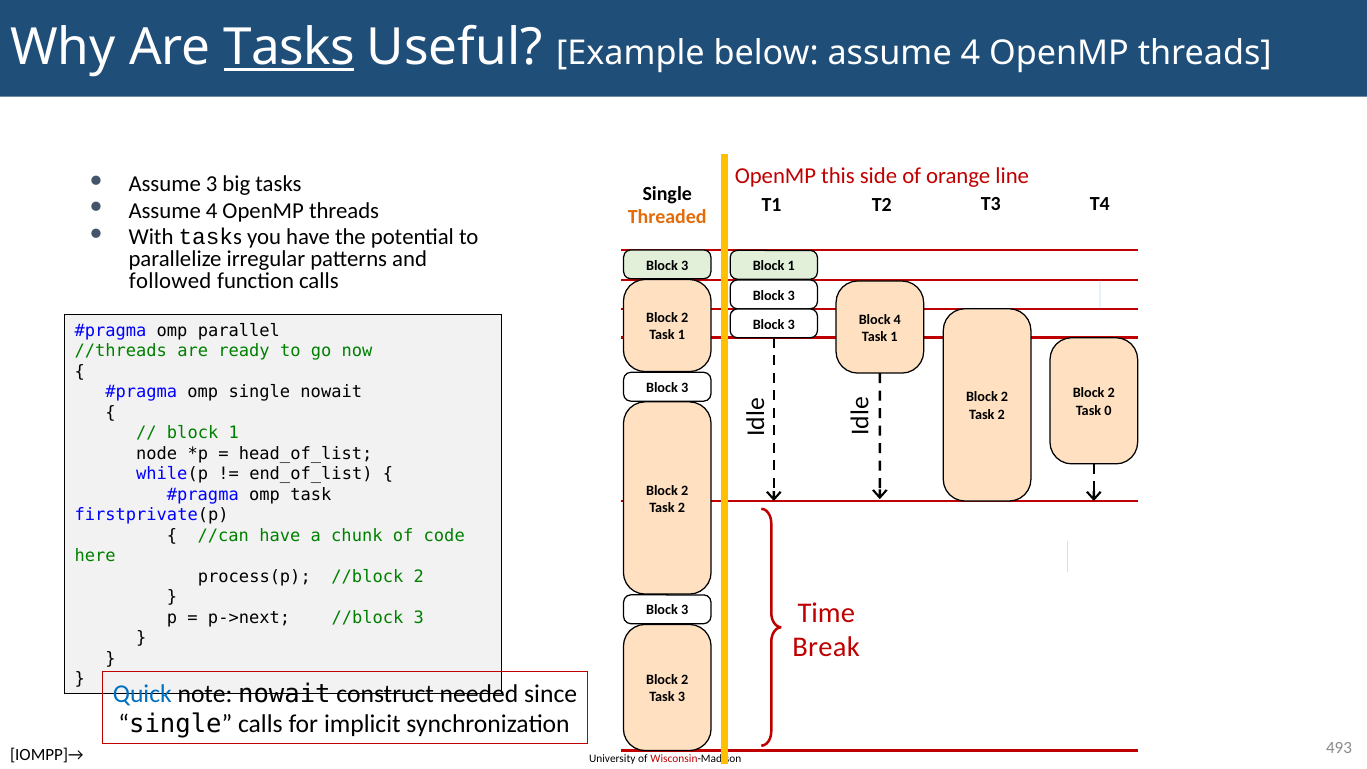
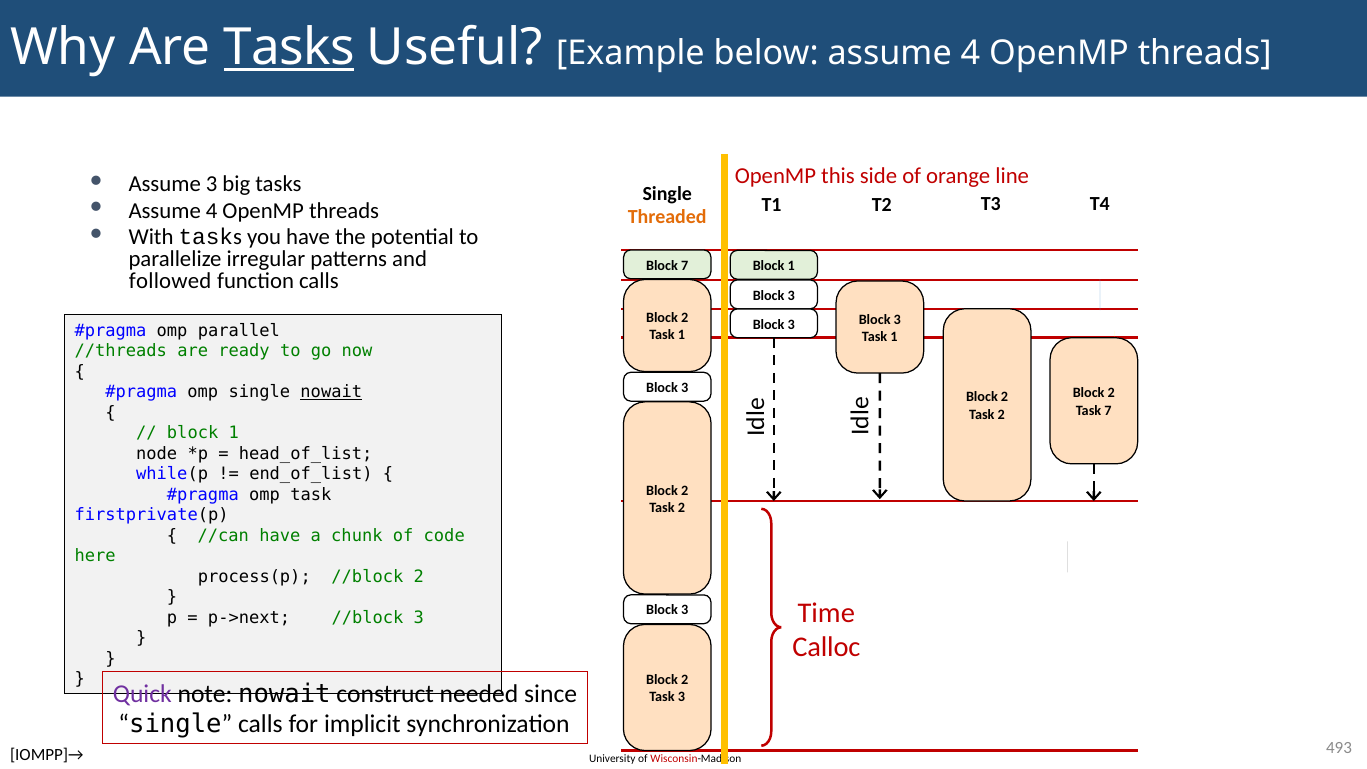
3 at (685, 265): 3 -> 7
4 at (897, 319): 4 -> 3
nowait at (331, 392) underline: none -> present
Task 0: 0 -> 7
Break: Break -> Calloc
Quick colour: blue -> purple
